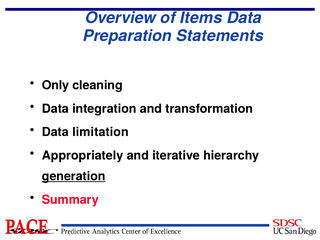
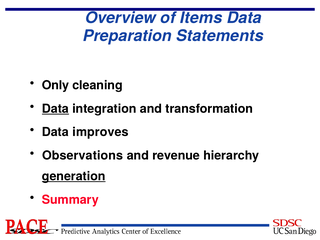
Data at (55, 109) underline: none -> present
limitation: limitation -> improves
Appropriately: Appropriately -> Observations
iterative: iterative -> revenue
